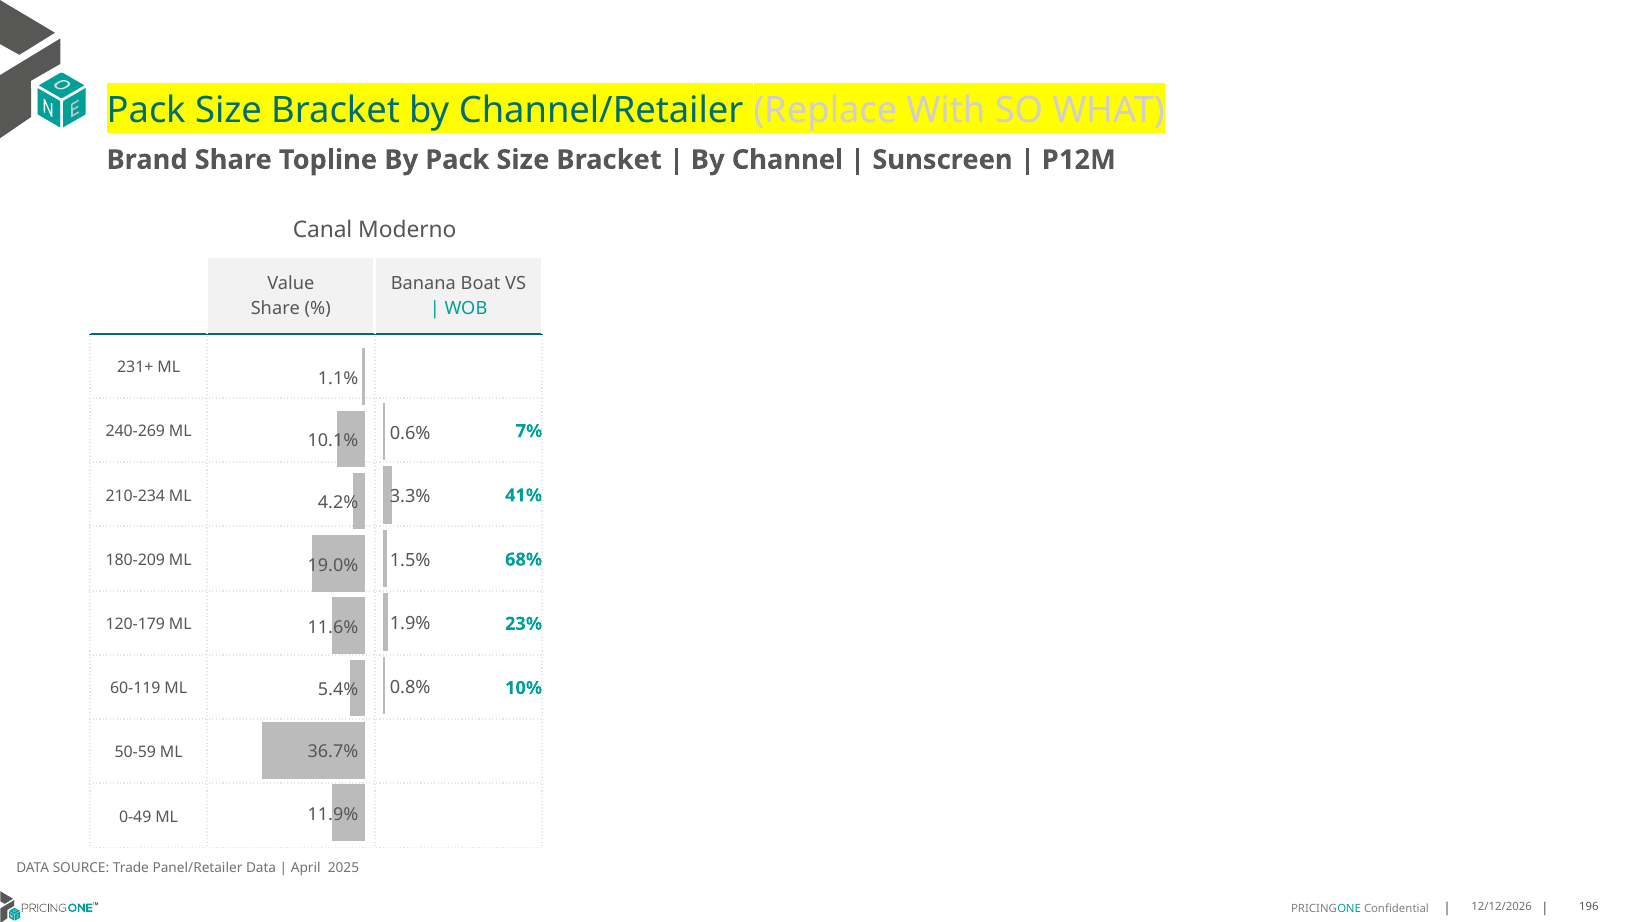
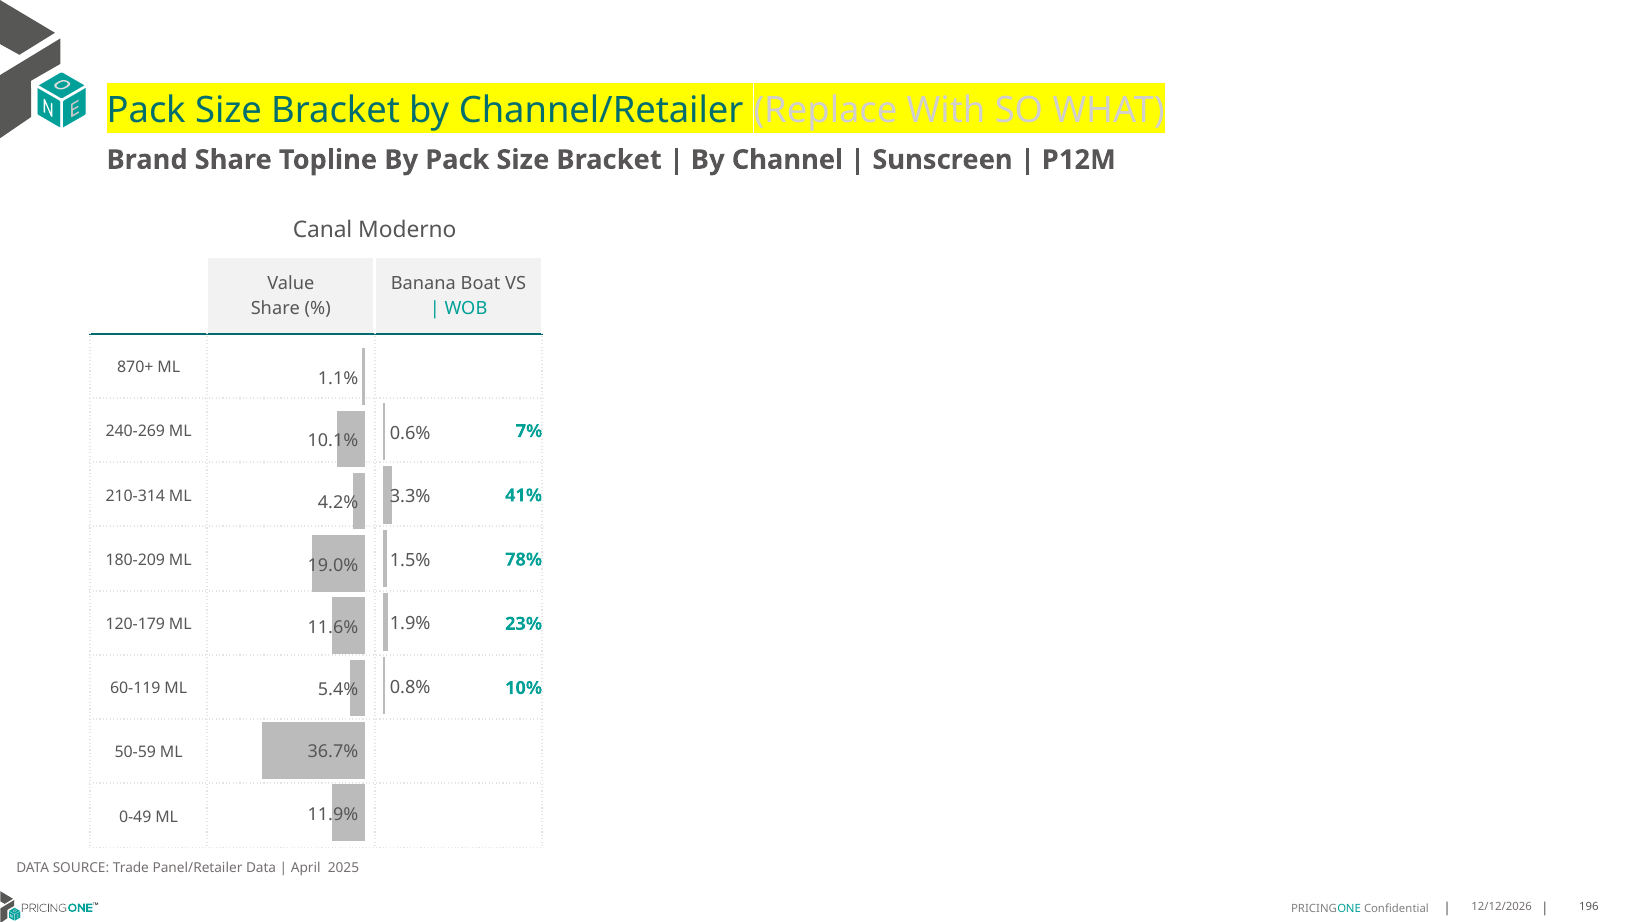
231+: 231+ -> 870+
210-234: 210-234 -> 210-314
68%: 68% -> 78%
